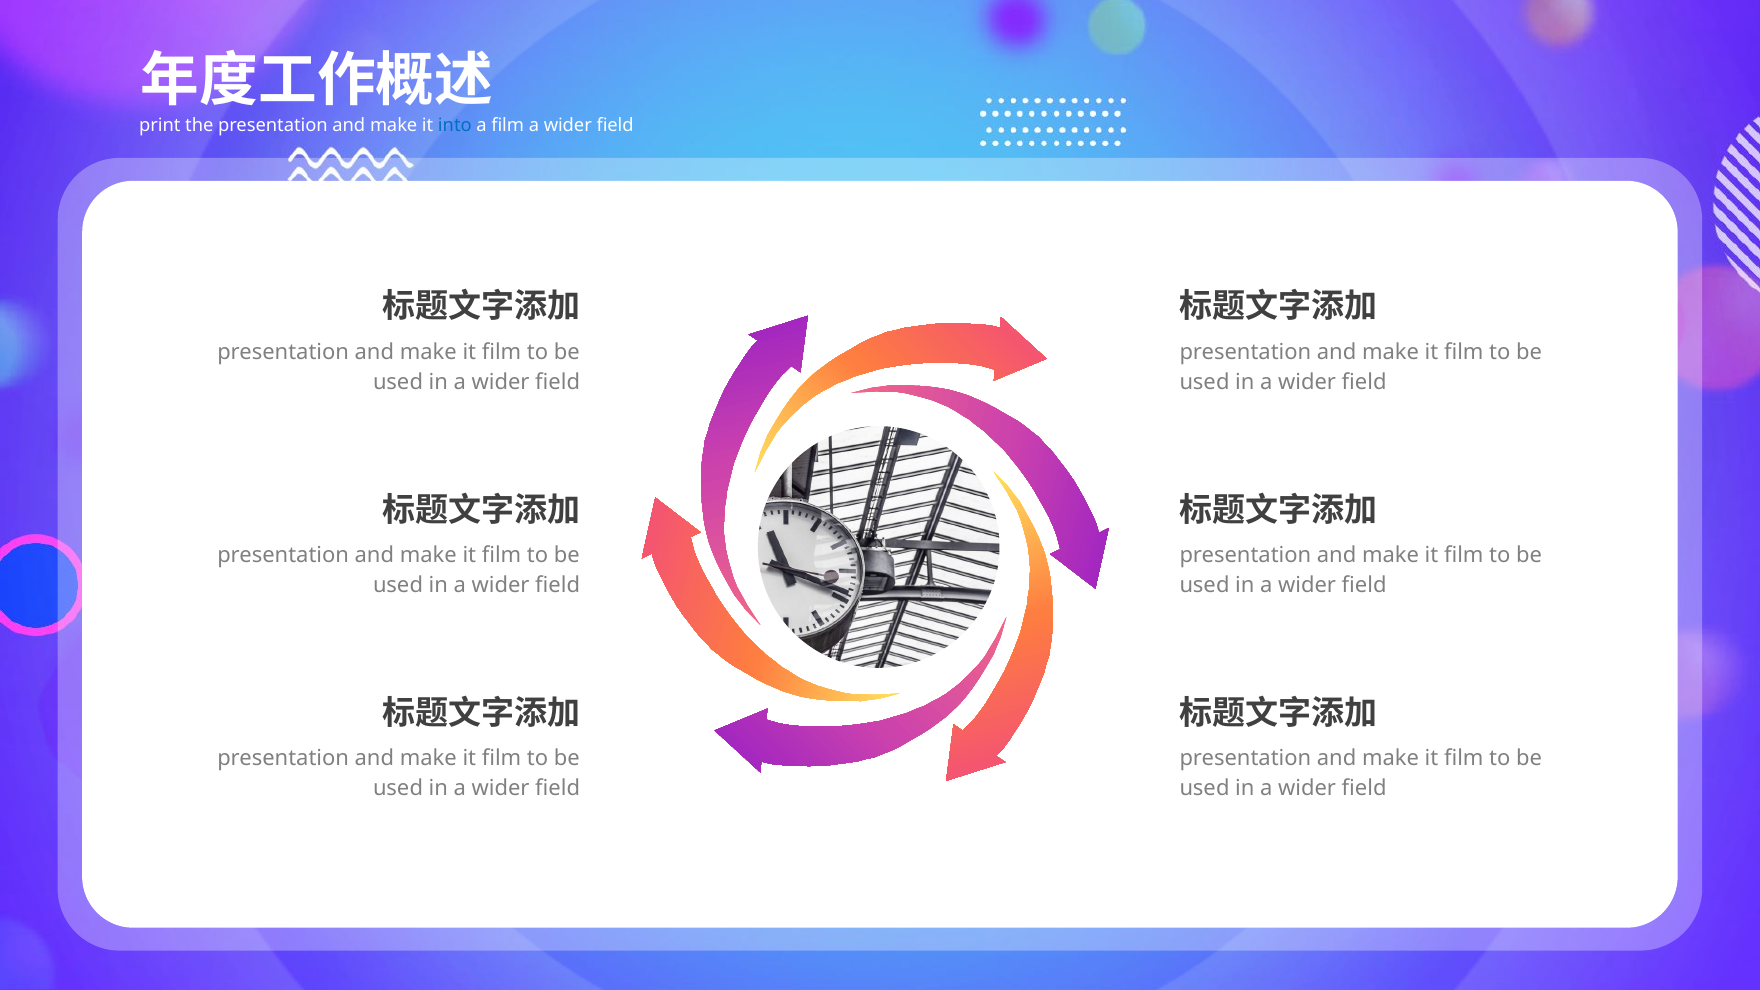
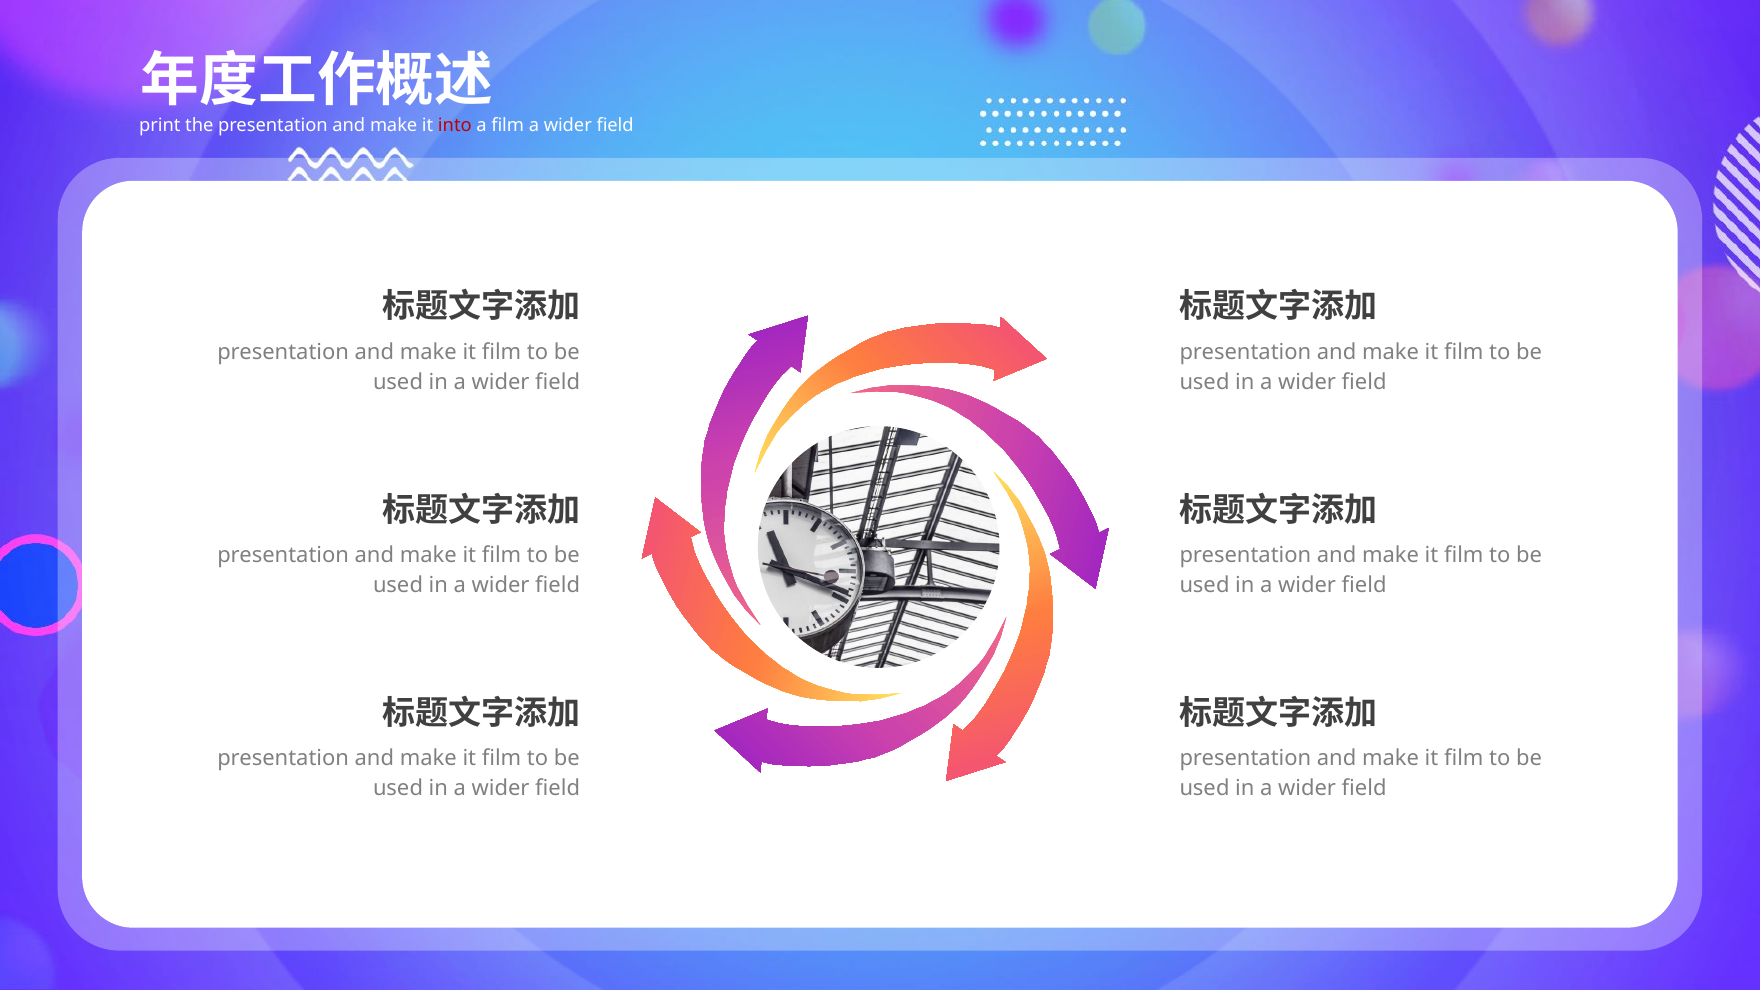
into colour: blue -> red
